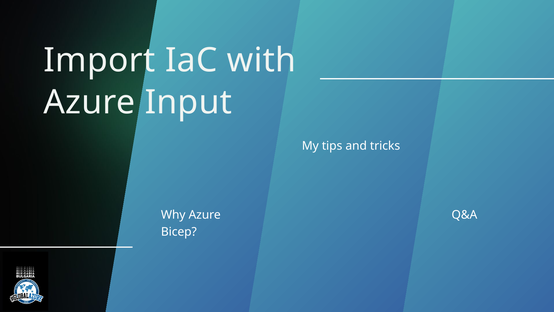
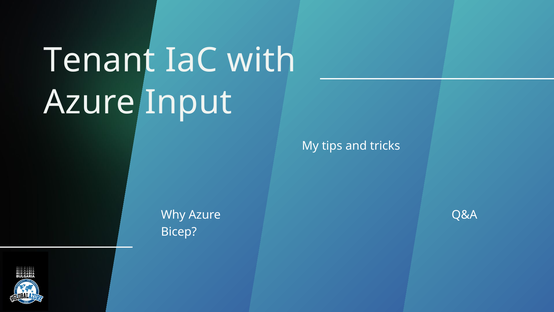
Import: Import -> Tenant
